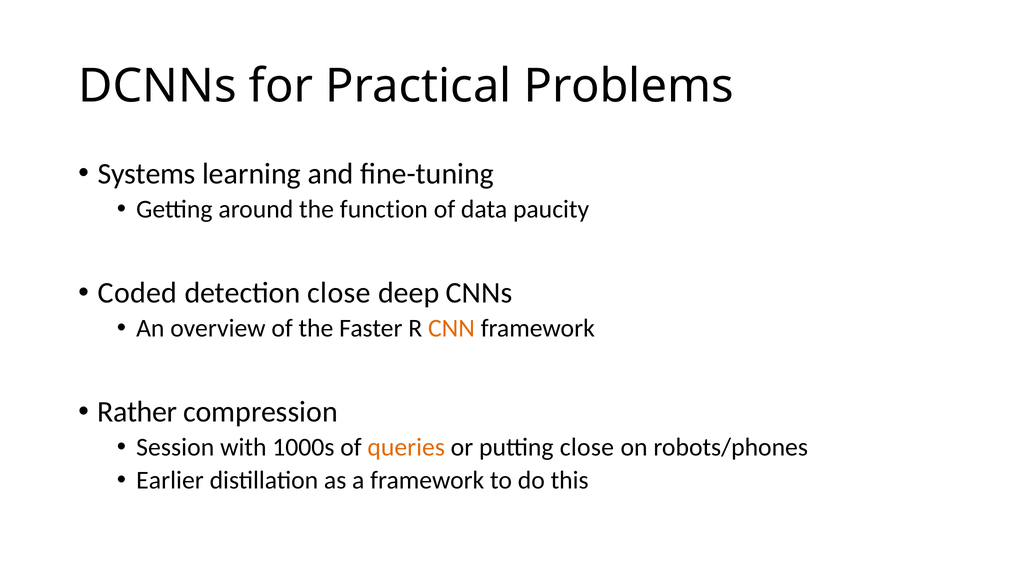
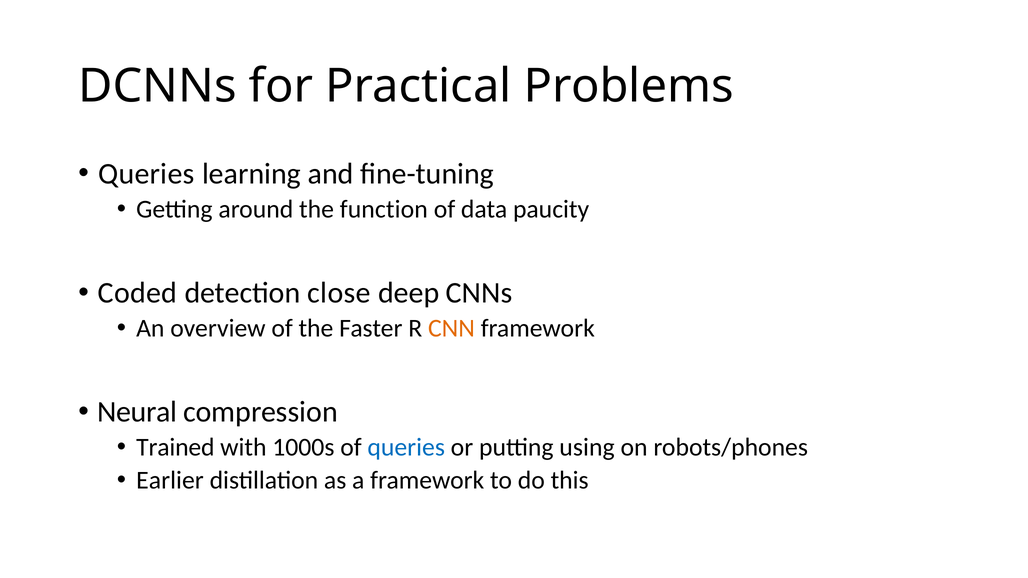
Systems at (147, 174): Systems -> Queries
Rather: Rather -> Neural
Session: Session -> Trained
queries at (406, 447) colour: orange -> blue
putting close: close -> using
